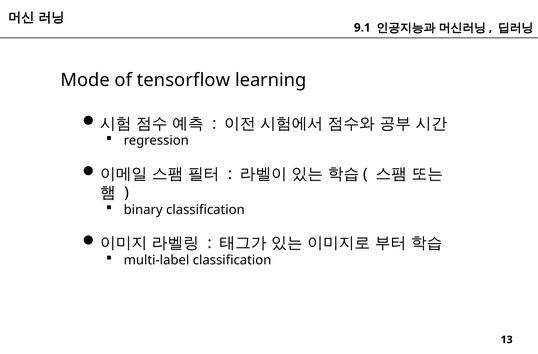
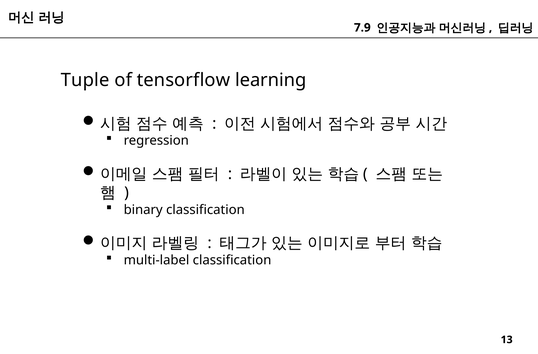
9.1: 9.1 -> 7.9
Mode: Mode -> Tuple
